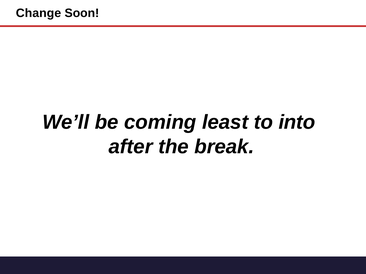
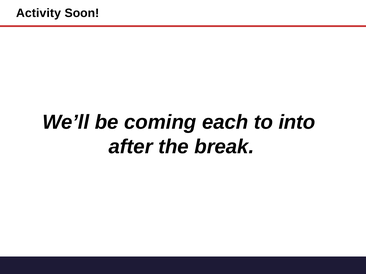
Change: Change -> Activity
least: least -> each
